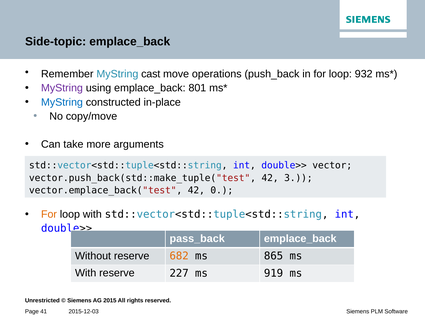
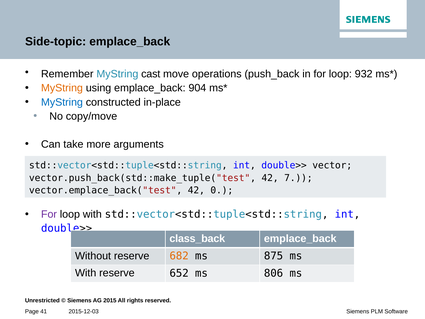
MyString at (62, 88) colour: purple -> orange
801: 801 -> 904
3: 3 -> 7
For at (49, 214) colour: orange -> purple
pass_back: pass_back -> class_back
865: 865 -> 875
227: 227 -> 652
919: 919 -> 806
